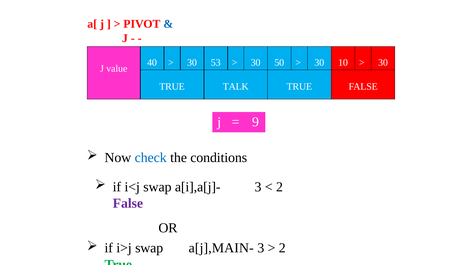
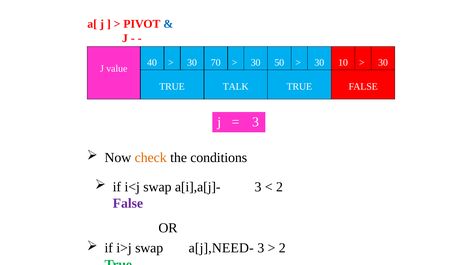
53: 53 -> 70
9 at (256, 122): 9 -> 3
check colour: blue -> orange
a[j],MAIN-: a[j],MAIN- -> a[j],NEED-
